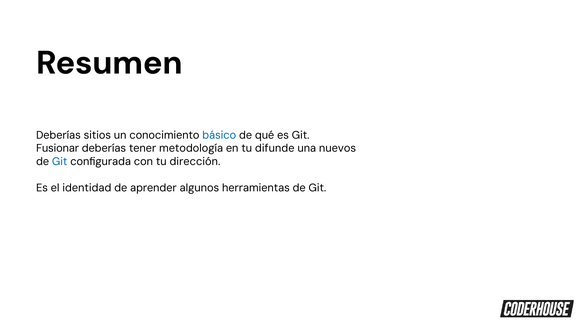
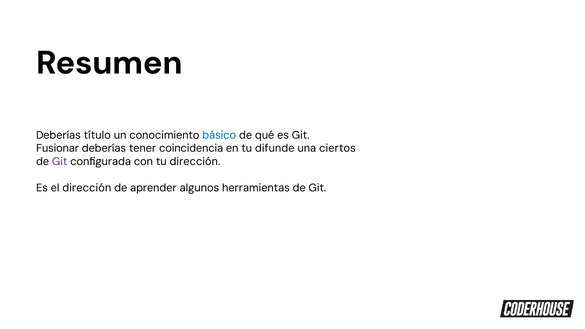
sitios: sitios -> título
metodología: metodología -> coincidencia
nuevos: nuevos -> ciertos
Git at (60, 162) colour: blue -> purple
el identidad: identidad -> dirección
